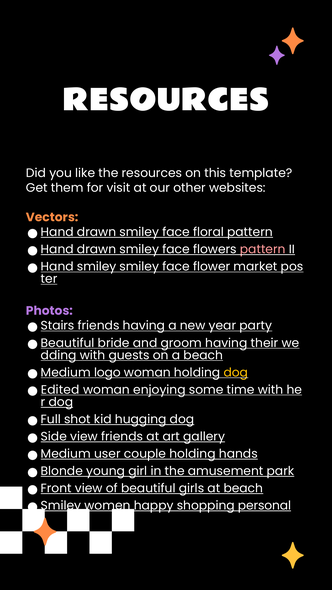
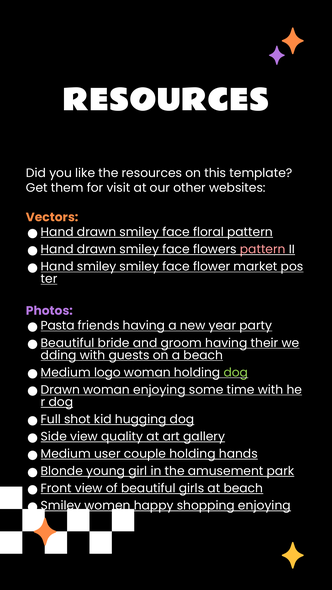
Stairs: Stairs -> Pasta
dog at (236, 373) colour: yellow -> light green
Edited at (60, 390): Edited -> Drawn
view friends: friends -> quality
shopping personal: personal -> enjoying
